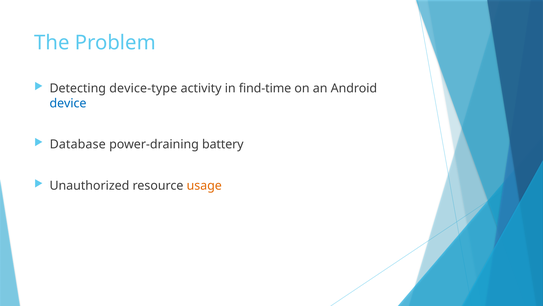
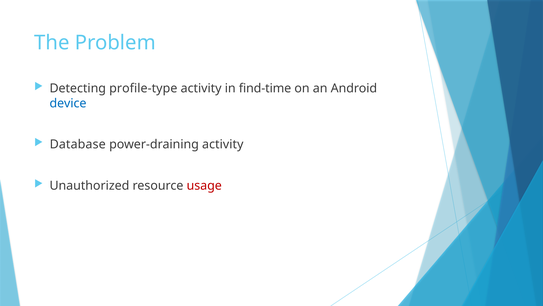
device-type: device-type -> profile-type
power-draining battery: battery -> activity
usage colour: orange -> red
